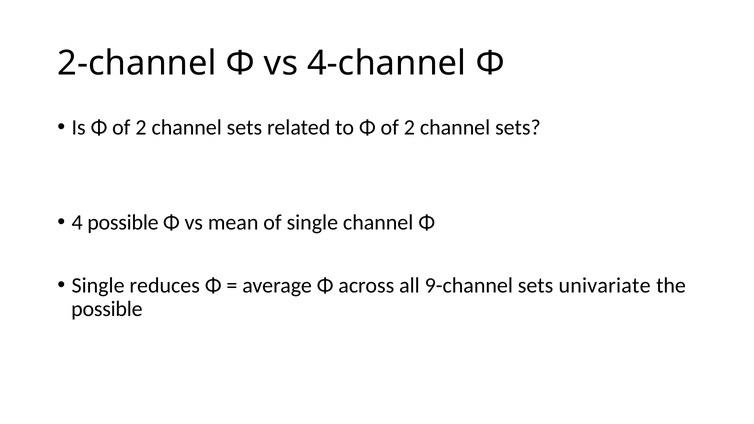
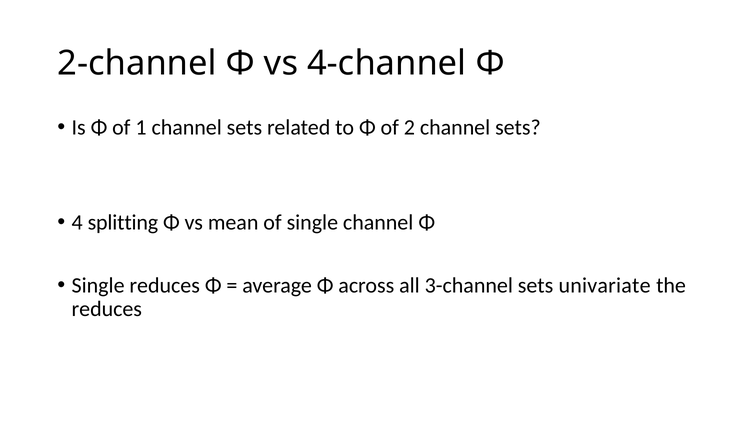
Is Φ of 2: 2 -> 1
4 possible: possible -> splitting
9-channel: 9-channel -> 3-channel
possible at (107, 309): possible -> reduces
